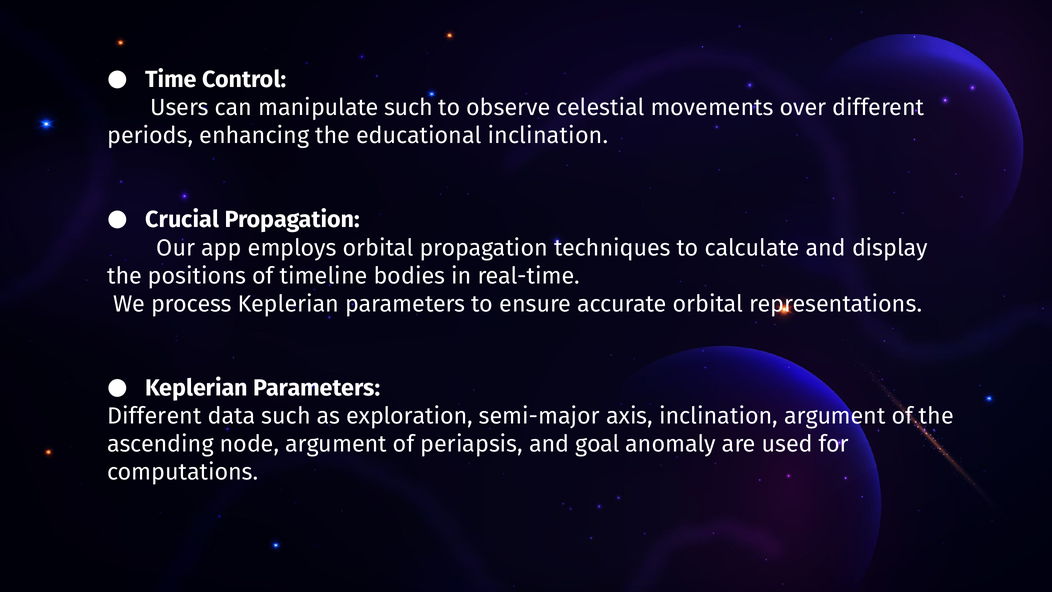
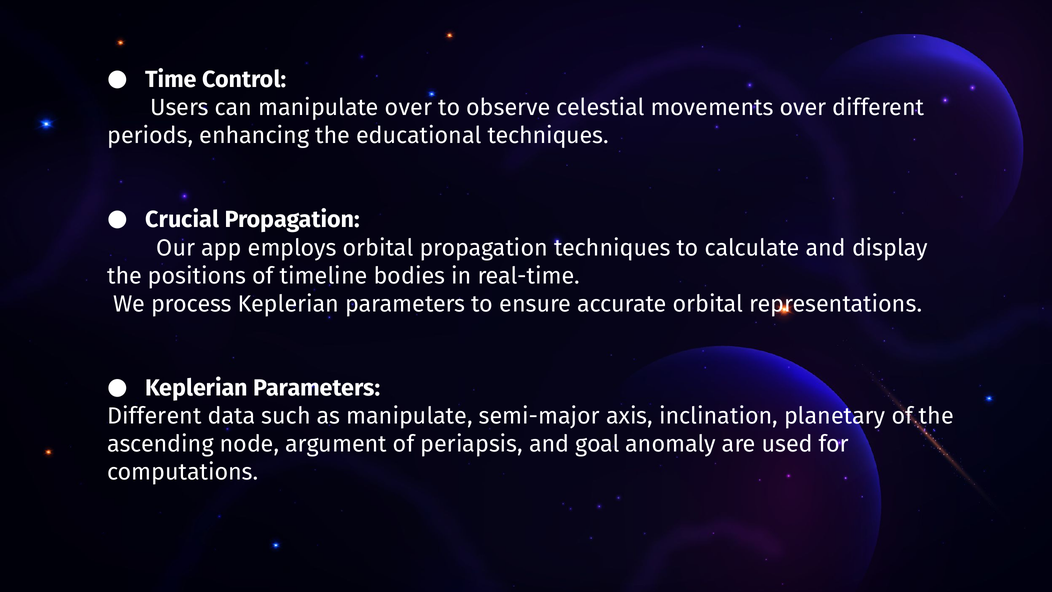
manipulate such: such -> over
educational inclination: inclination -> techniques
as exploration: exploration -> manipulate
inclination argument: argument -> planetary
